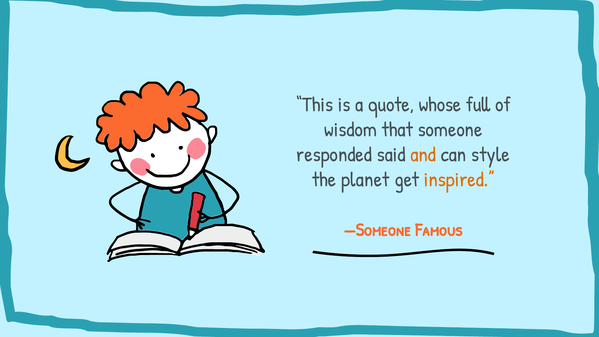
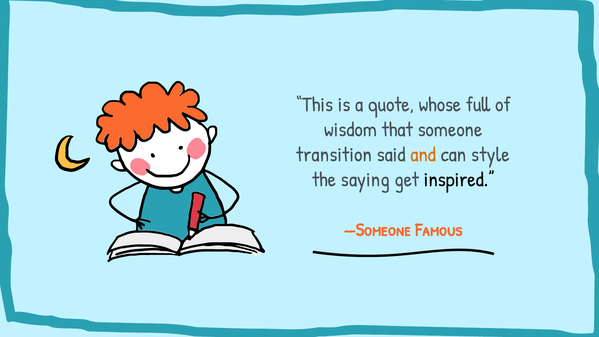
responded: responded -> transition
planet: planet -> saying
inspired colour: orange -> black
